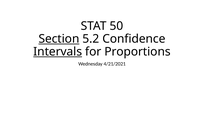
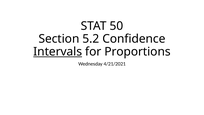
Section underline: present -> none
